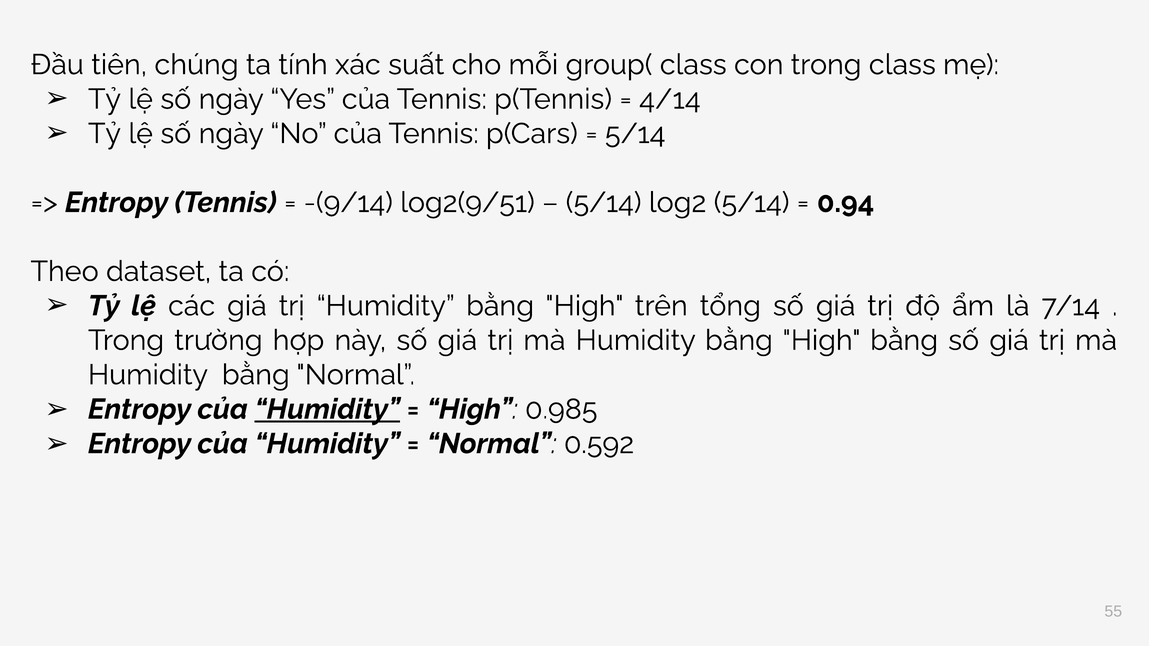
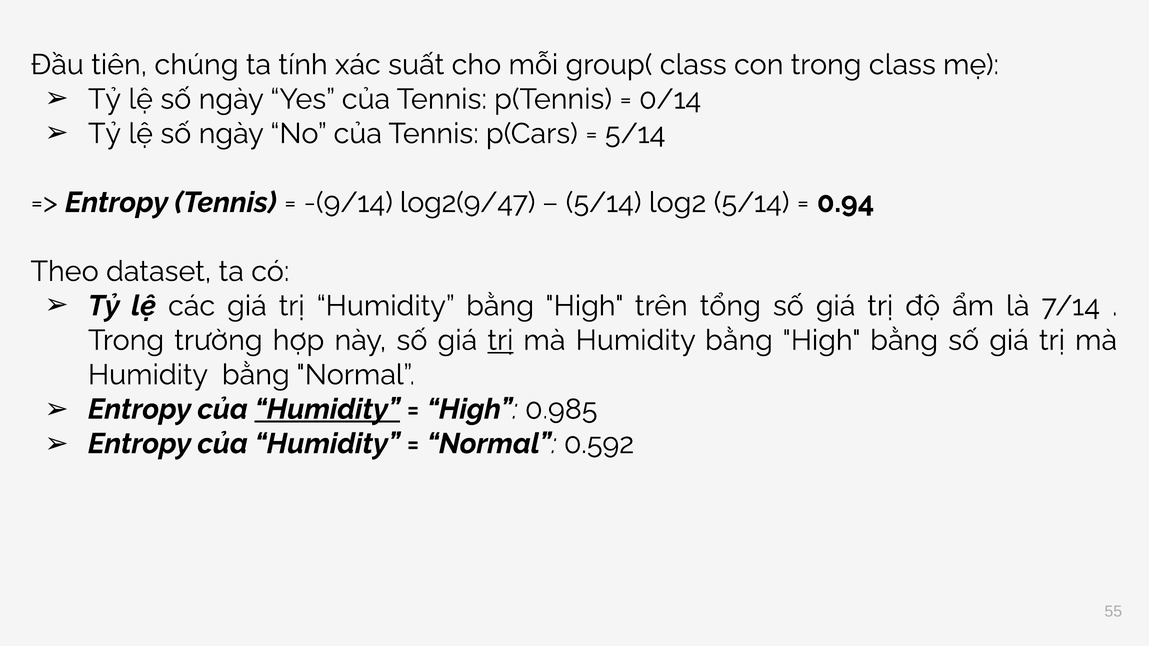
4/14: 4/14 -> 0/14
log2(9/51: log2(9/51 -> log2(9/47
trị at (500, 341) underline: none -> present
